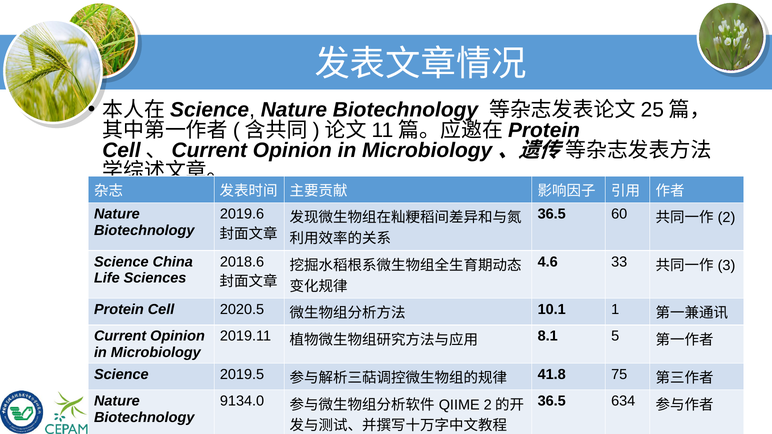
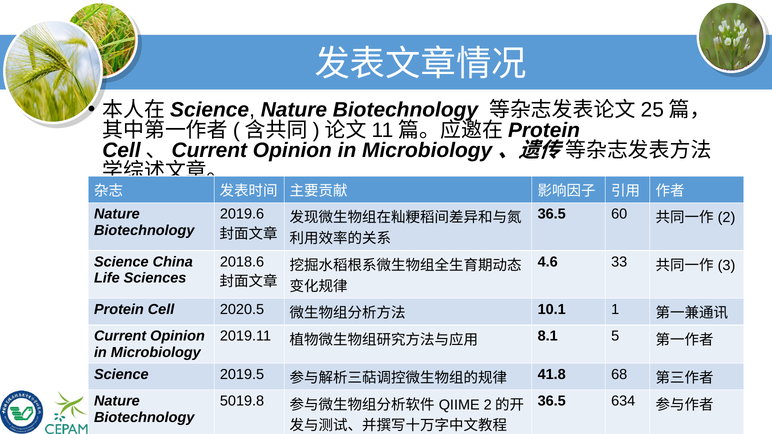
75: 75 -> 68
9134.0: 9134.0 -> 5019.8
